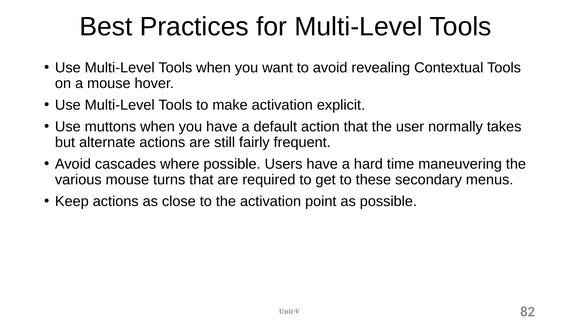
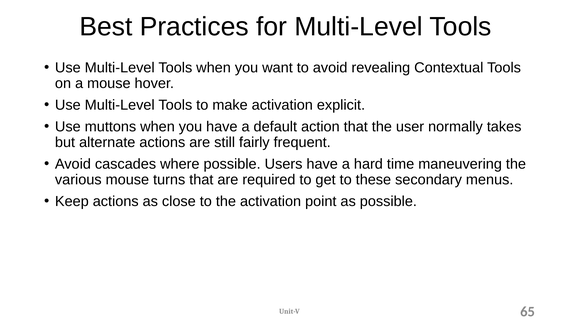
82: 82 -> 65
